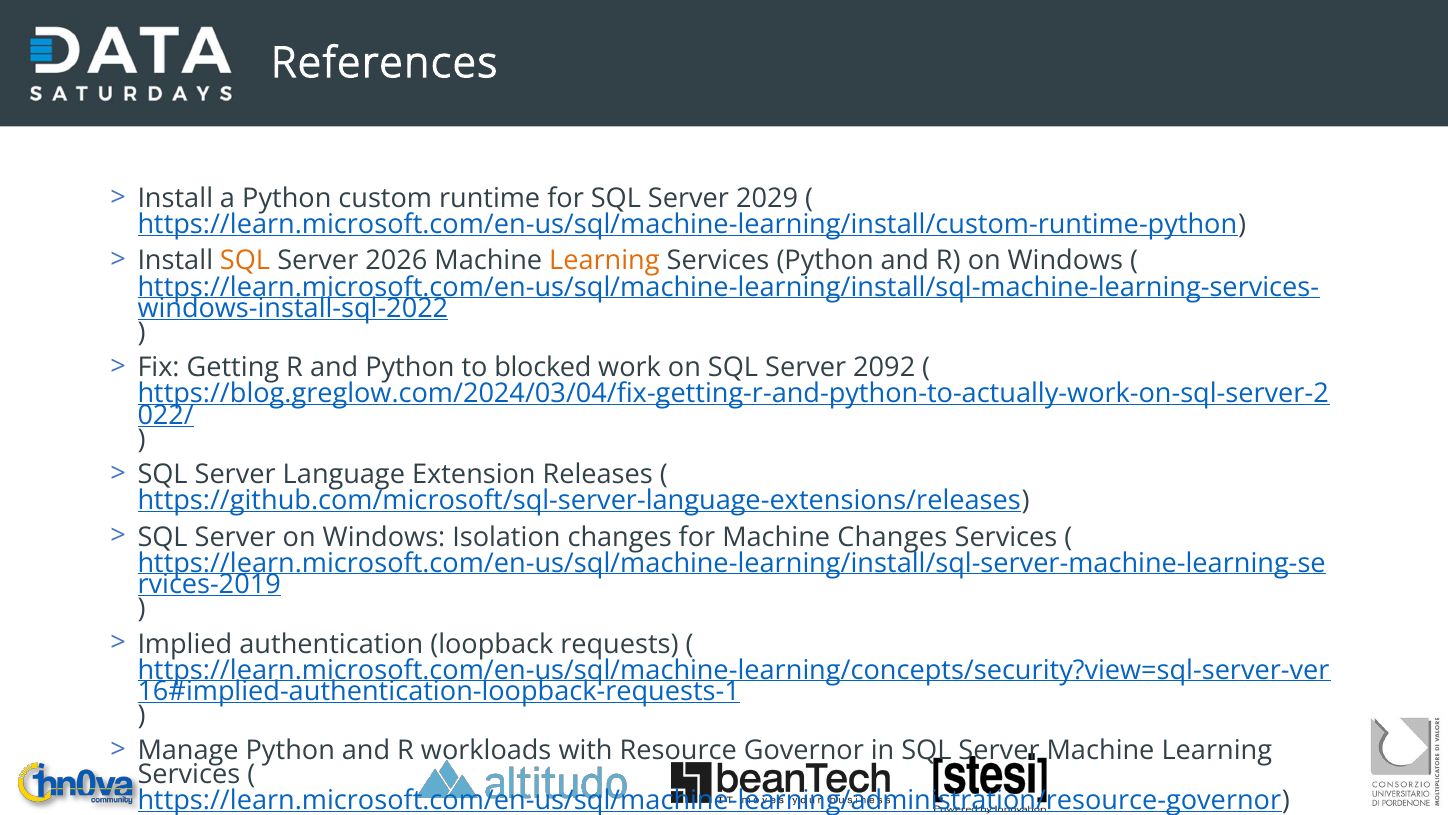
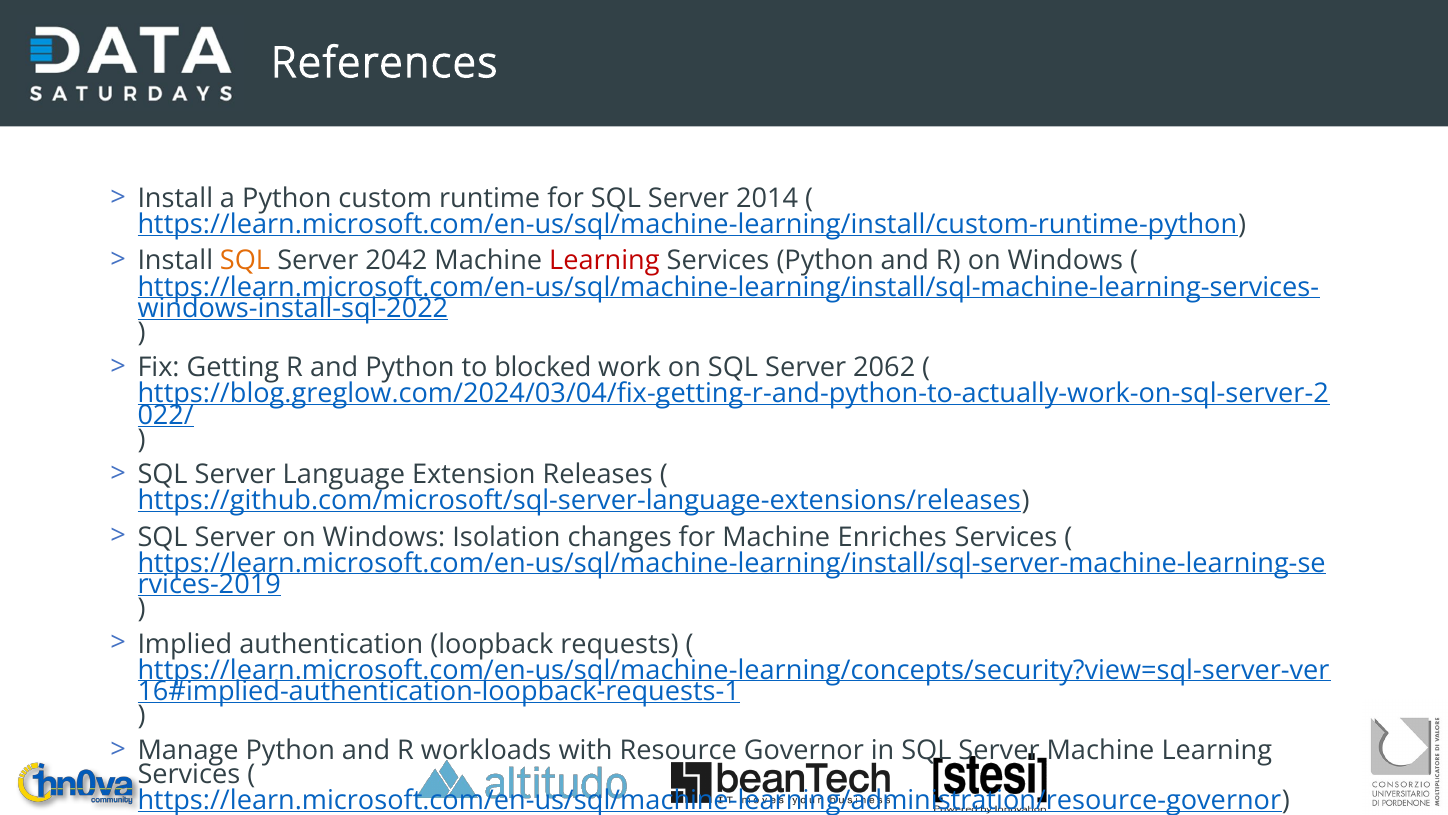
2029: 2029 -> 2014
2026: 2026 -> 2042
Learning at (604, 261) colour: orange -> red
2092: 2092 -> 2062
Machine Changes: Changes -> Enriches
